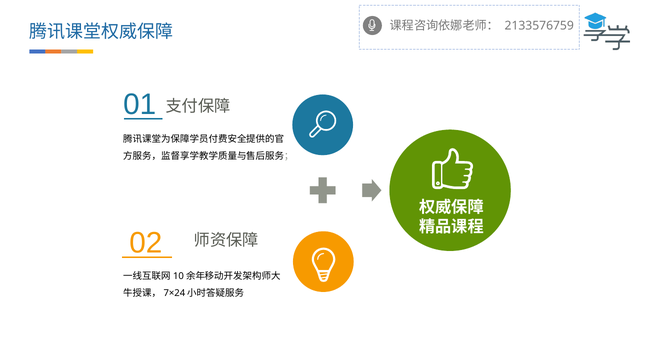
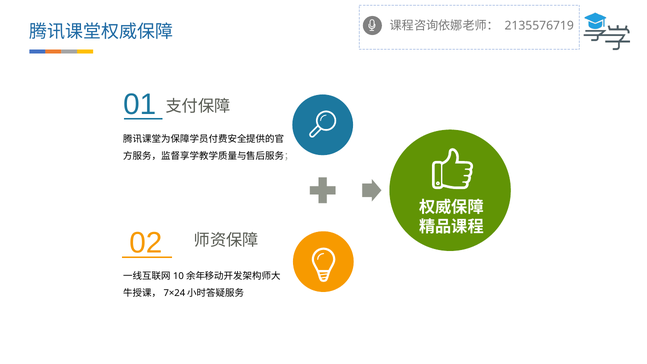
2133576759: 2133576759 -> 2135576719
